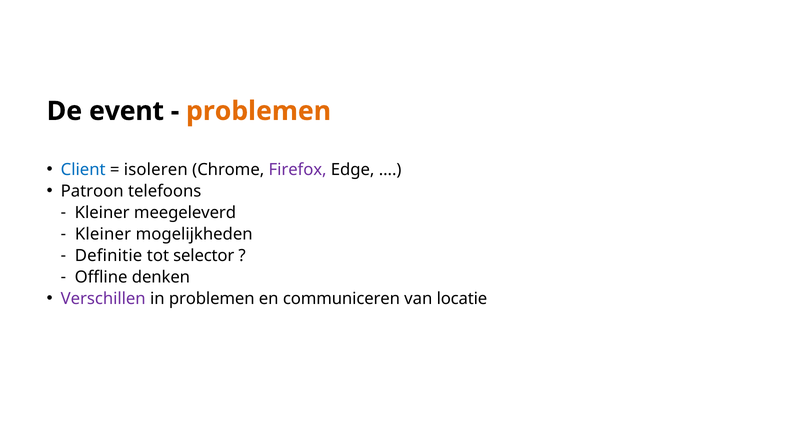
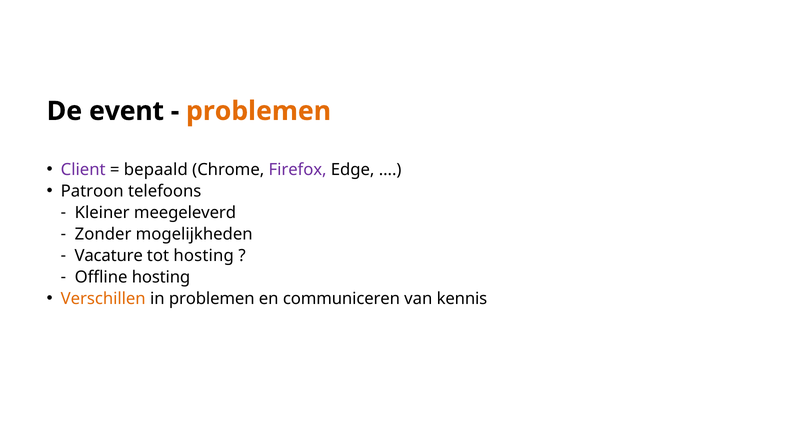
Client colour: blue -> purple
isoleren: isoleren -> bepaald
Kleiner at (103, 234): Kleiner -> Zonder
Definitie: Definitie -> Vacature
tot selector: selector -> hosting
Offline denken: denken -> hosting
Verschillen colour: purple -> orange
locatie: locatie -> kennis
